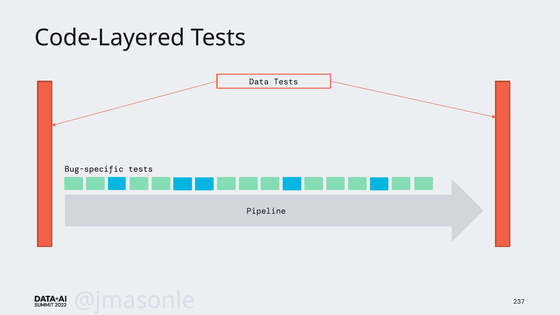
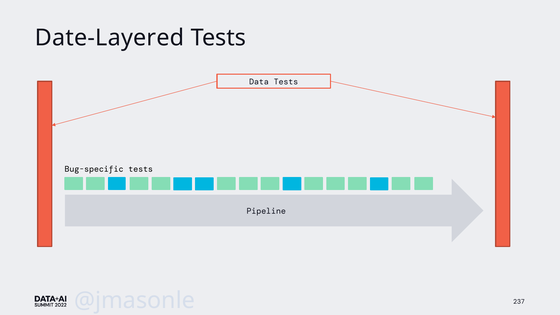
Code-Layered: Code-Layered -> Date-Layered
